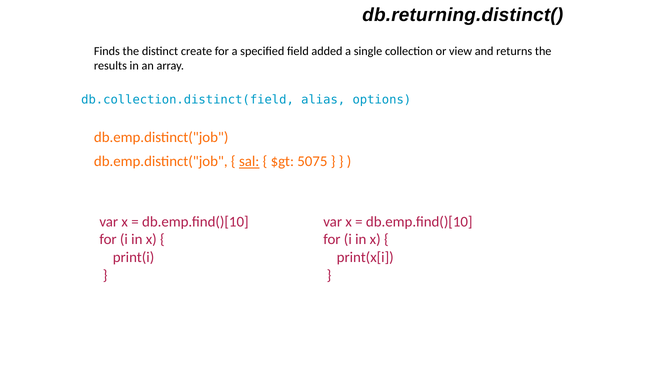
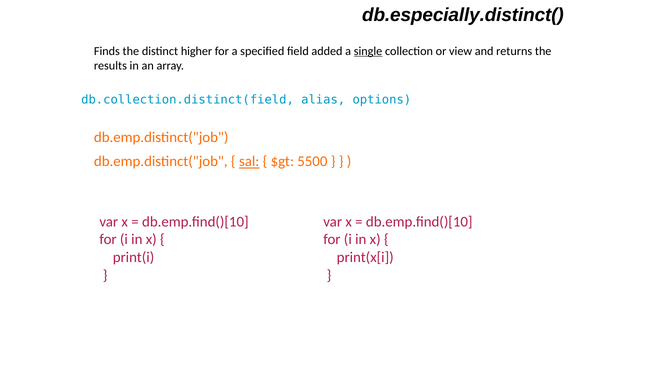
db.returning.distinct(: db.returning.distinct( -> db.especially.distinct(
create: create -> higher
single underline: none -> present
5075: 5075 -> 5500
